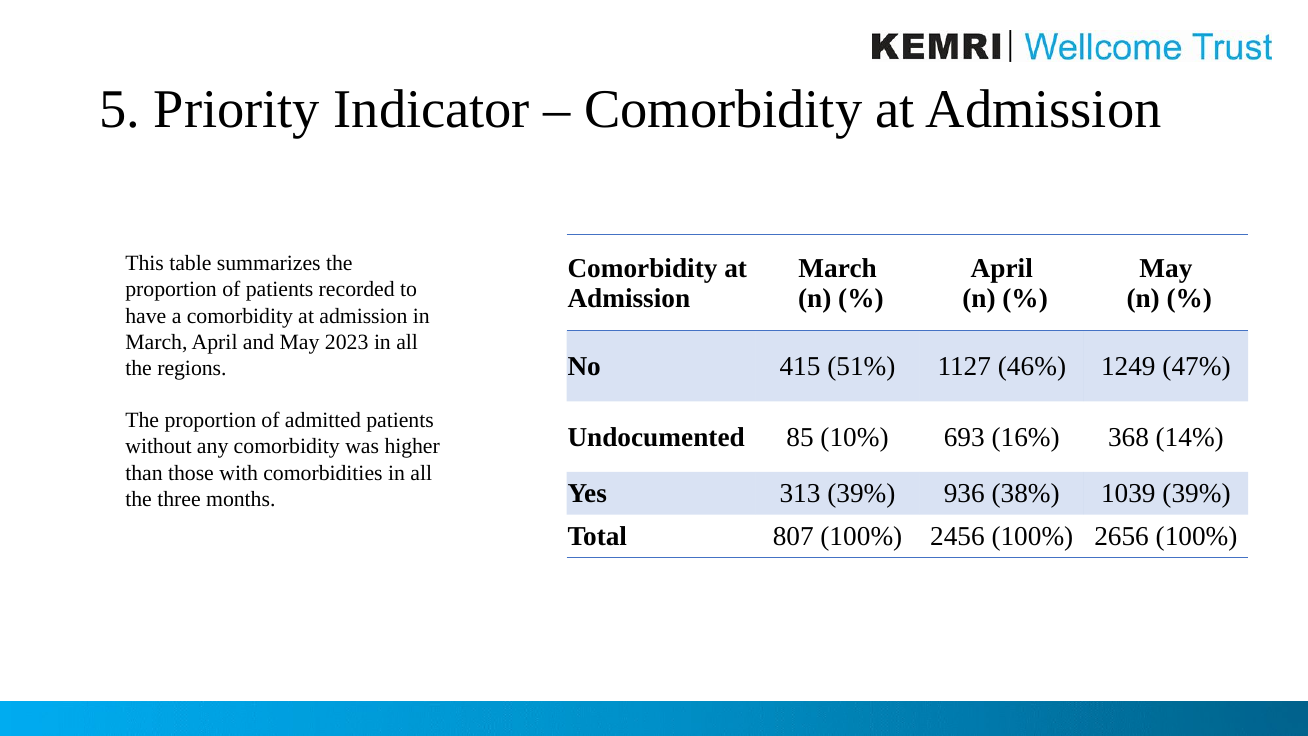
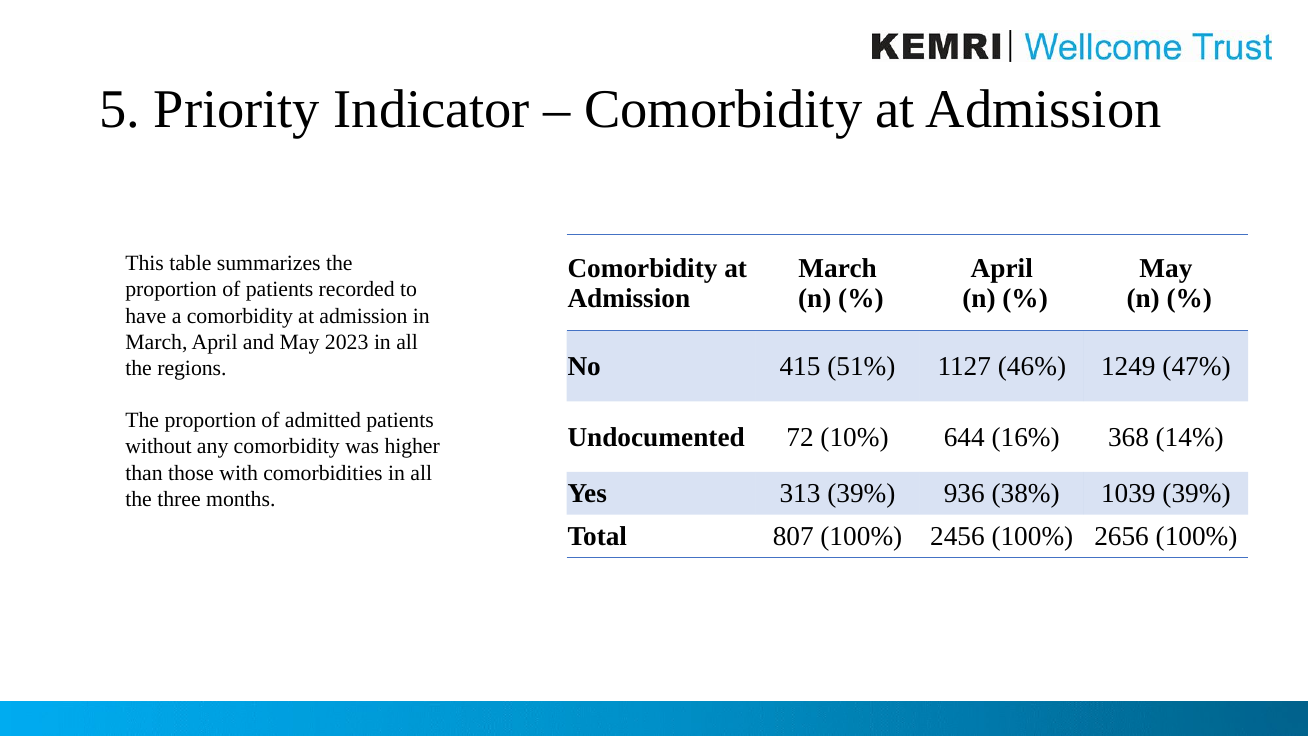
85: 85 -> 72
693: 693 -> 644
